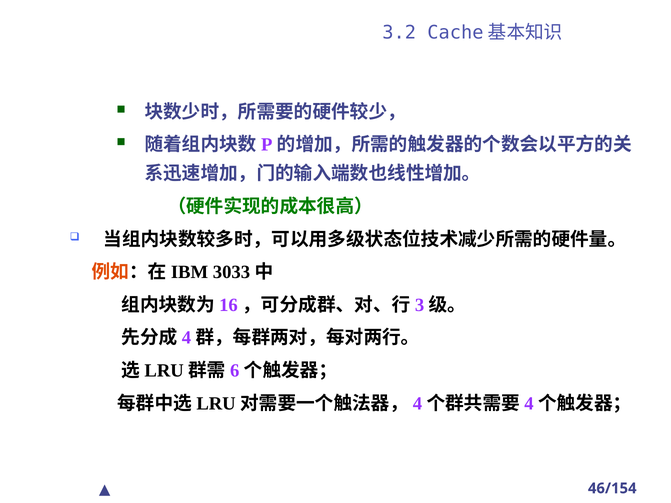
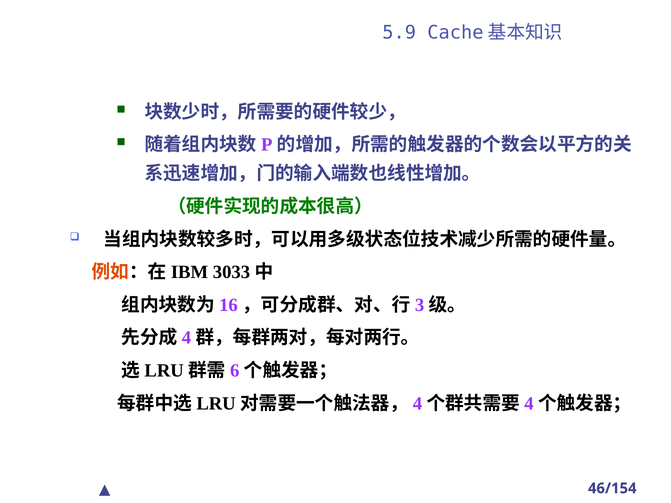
3.2: 3.2 -> 5.9
